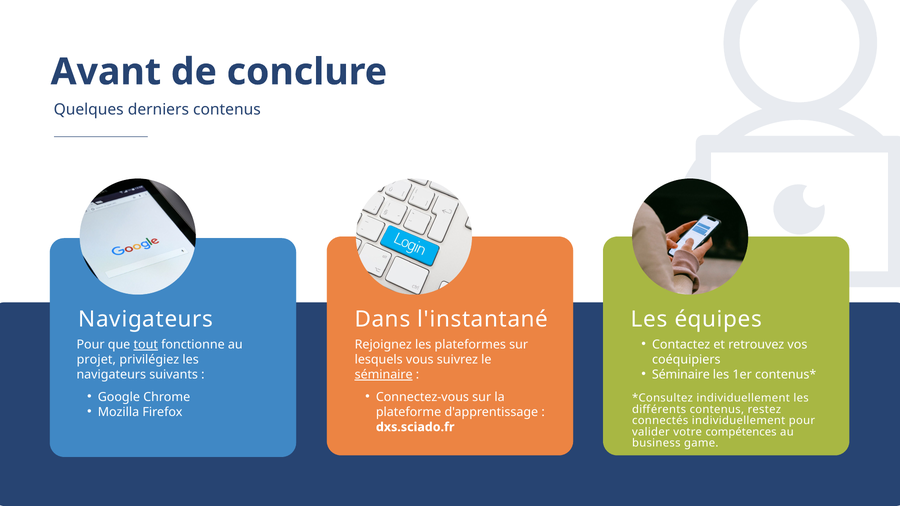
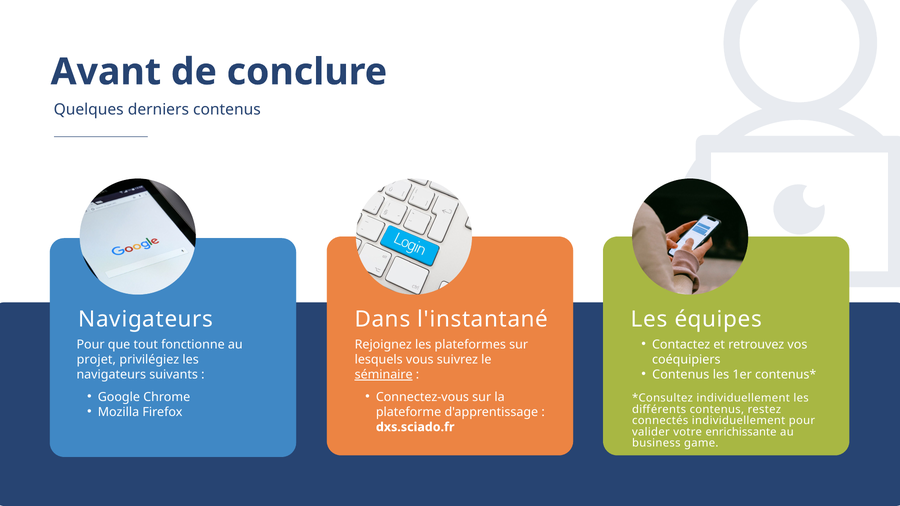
tout underline: present -> none
Séminaire at (681, 375): Séminaire -> Contenus
compétences: compétences -> enrichissante
